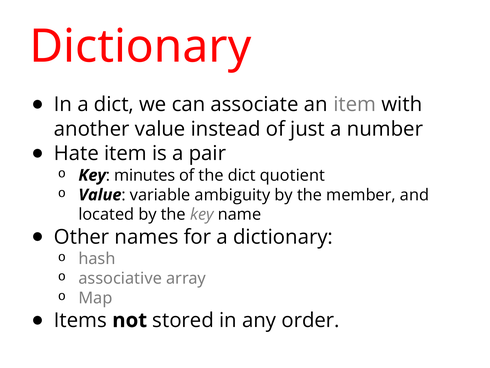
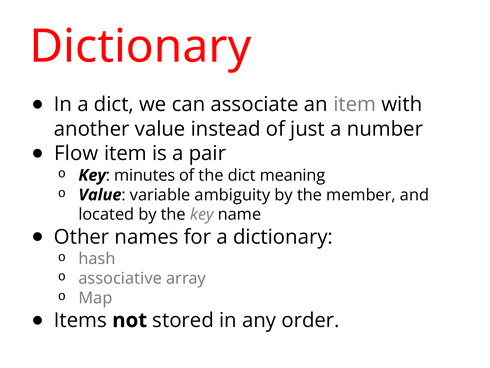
Hate: Hate -> Flow
quotient: quotient -> meaning
